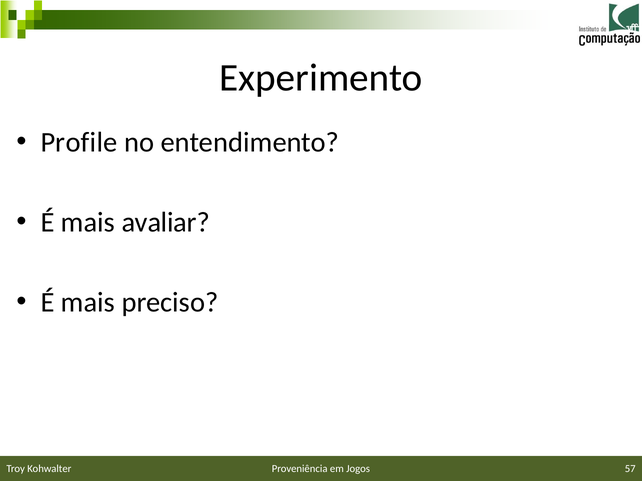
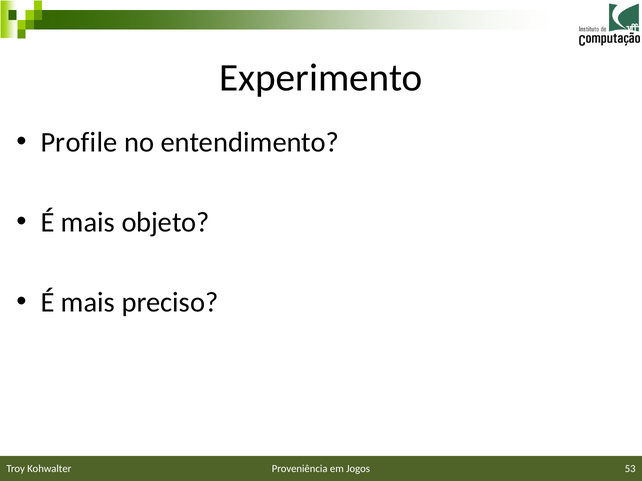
avaliar: avaliar -> objeto
57: 57 -> 53
